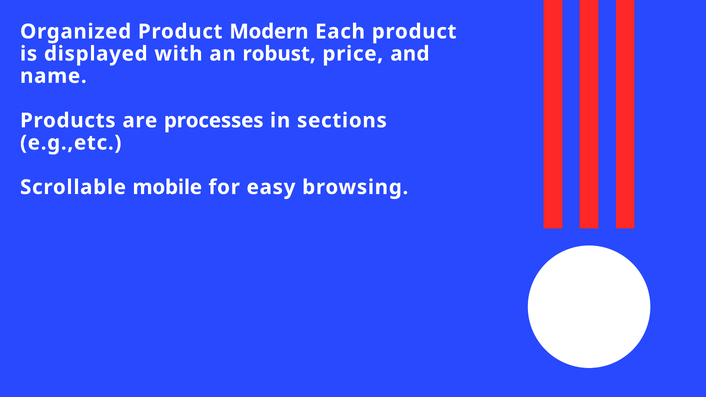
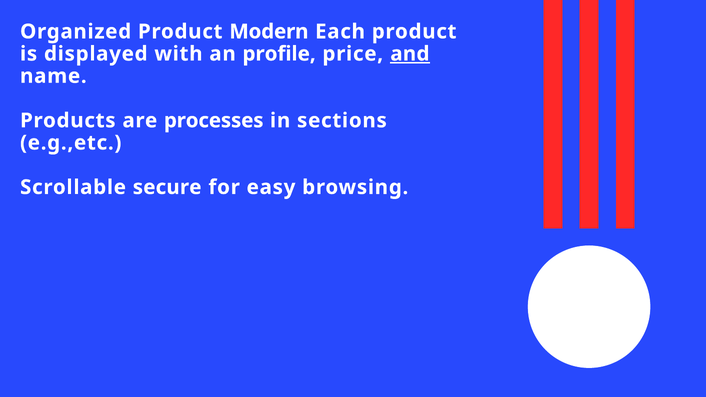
robust: robust -> profile
and underline: none -> present
mobile: mobile -> secure
